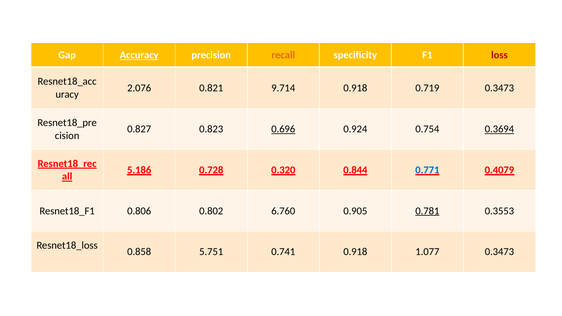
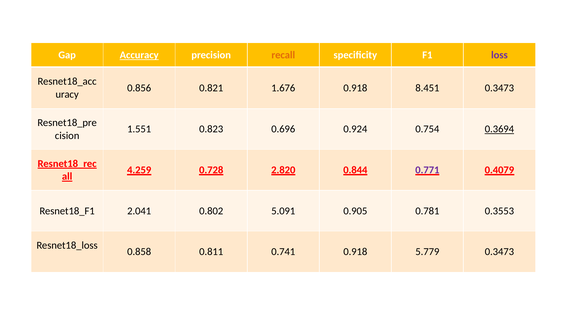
loss colour: red -> purple
2.076: 2.076 -> 0.856
9.714: 9.714 -> 1.676
0.719: 0.719 -> 8.451
0.827: 0.827 -> 1.551
0.696 underline: present -> none
5.186: 5.186 -> 4.259
0.320: 0.320 -> 2.820
0.771 colour: blue -> purple
0.806: 0.806 -> 2.041
6.760: 6.760 -> 5.091
0.781 underline: present -> none
5.751: 5.751 -> 0.811
1.077: 1.077 -> 5.779
